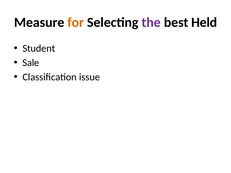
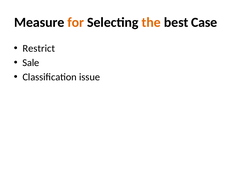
the colour: purple -> orange
Held: Held -> Case
Student: Student -> Restrict
